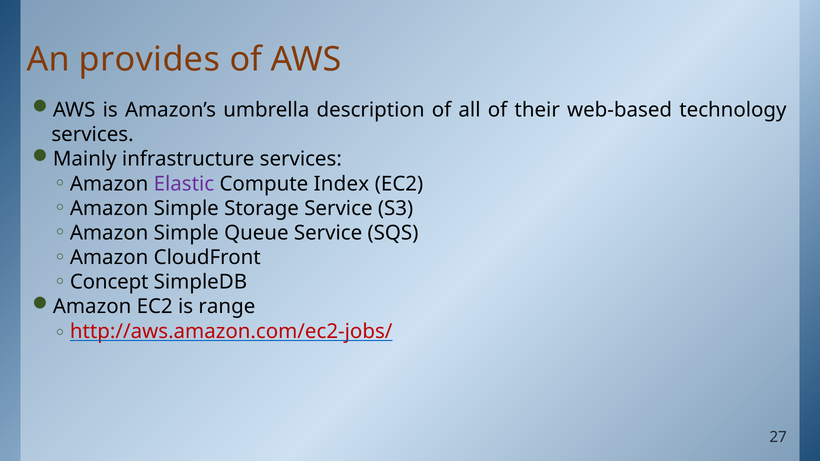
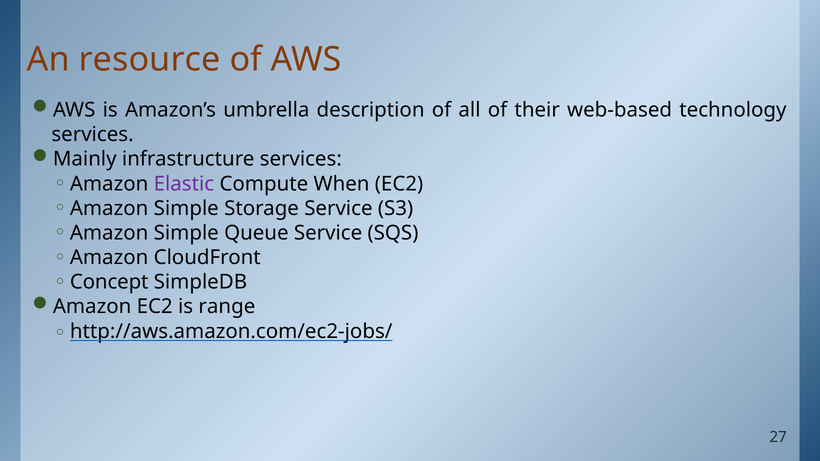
provides: provides -> resource
Index: Index -> When
http://aws.amazon.com/ec2-jobs/ colour: red -> black
